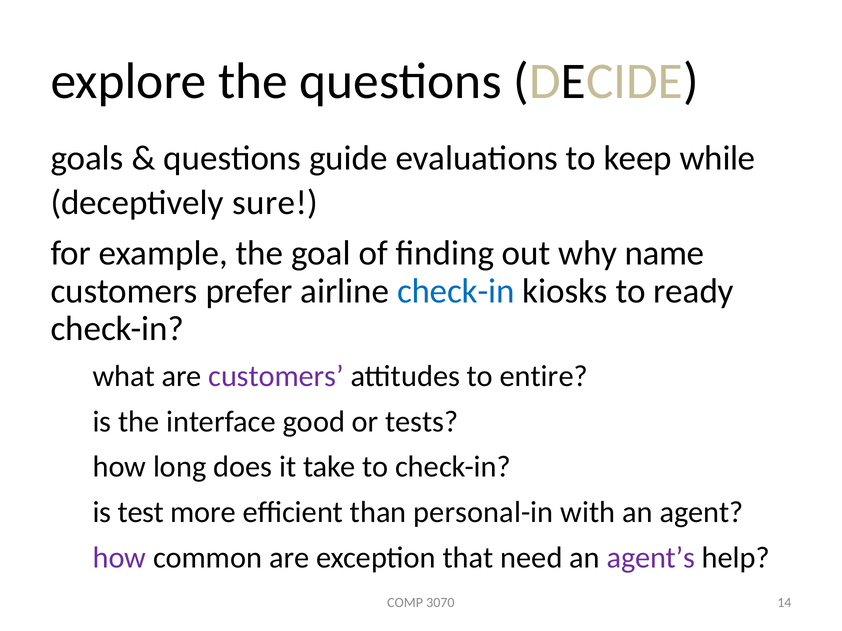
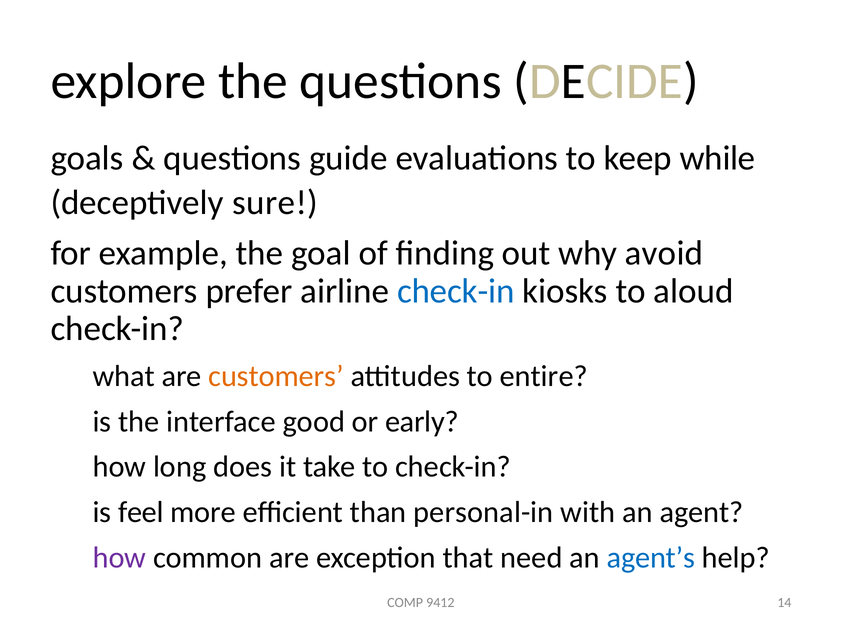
name: name -> avoid
ready: ready -> aloud
customers at (276, 376) colour: purple -> orange
tests: tests -> early
test: test -> feel
agent’s colour: purple -> blue
3070: 3070 -> 9412
